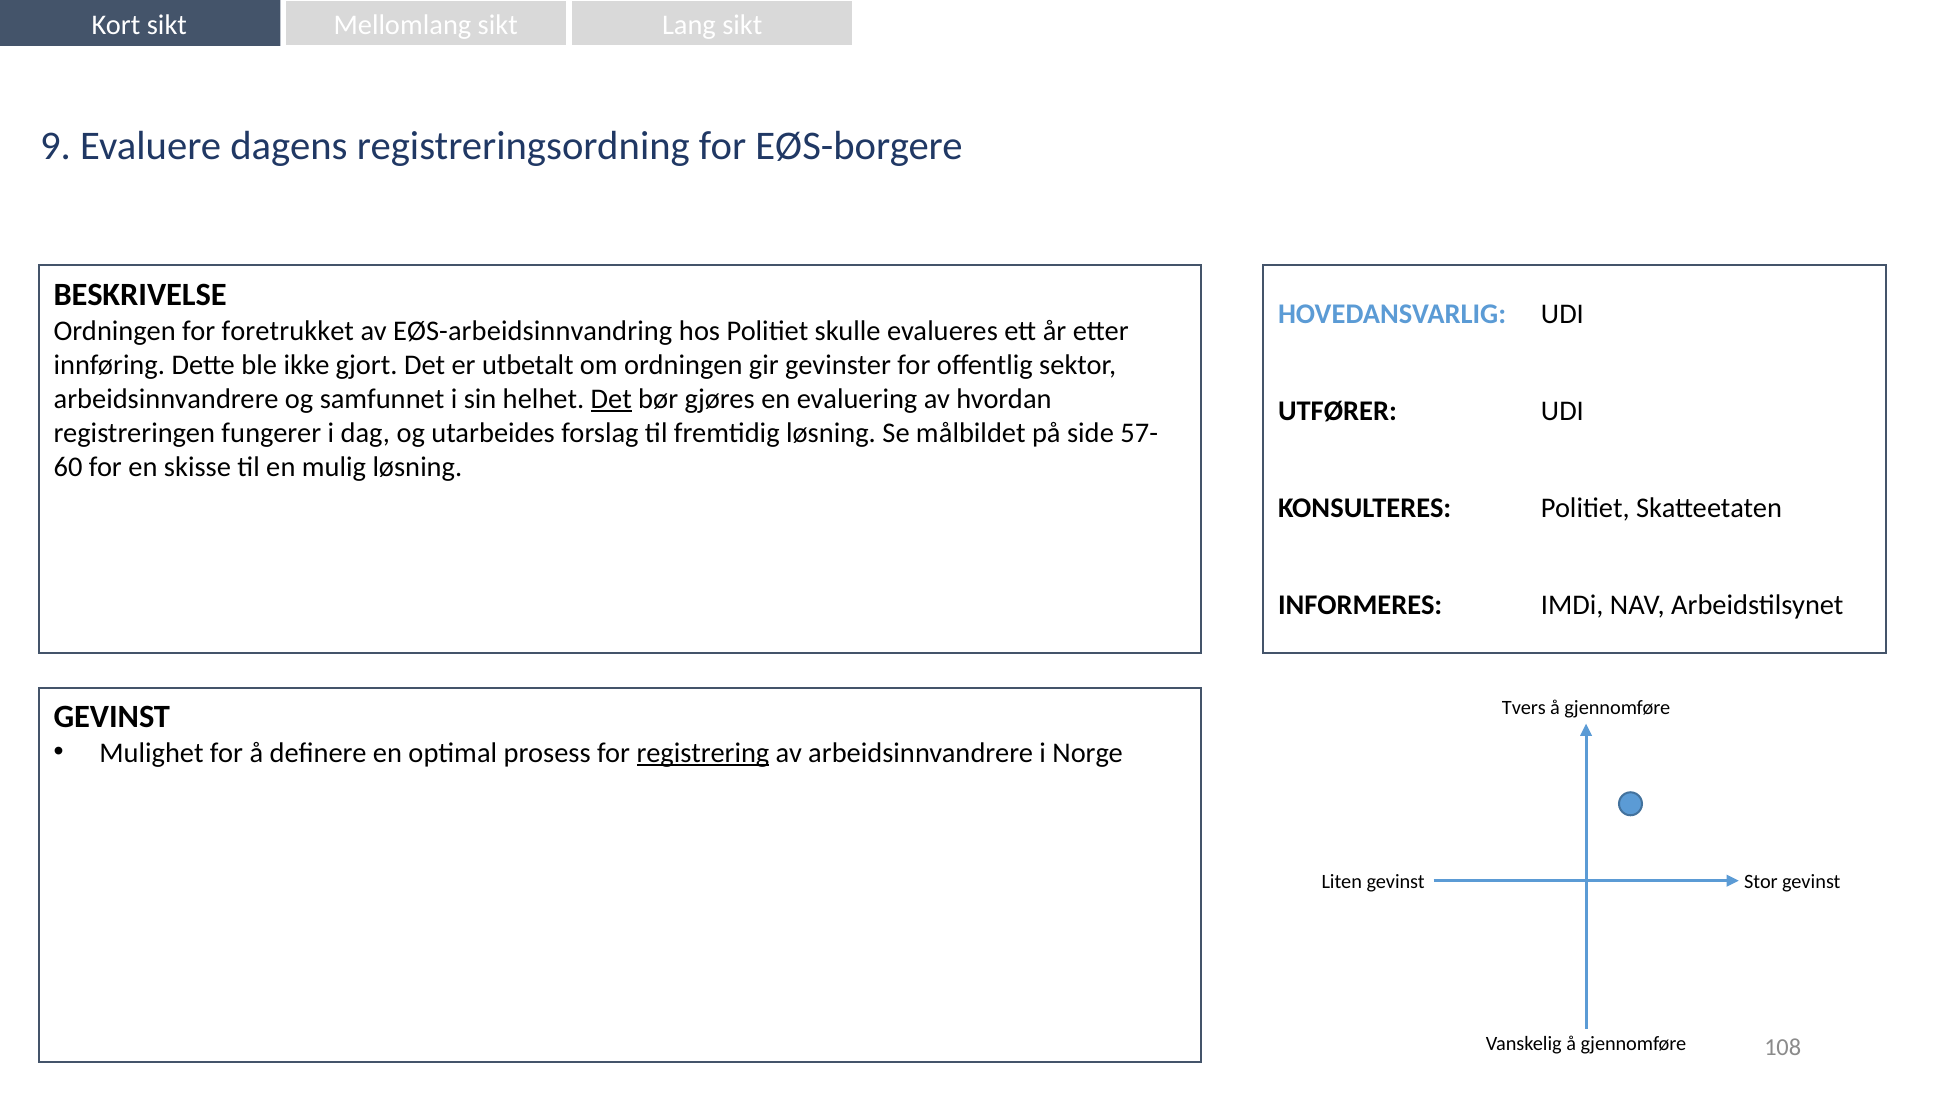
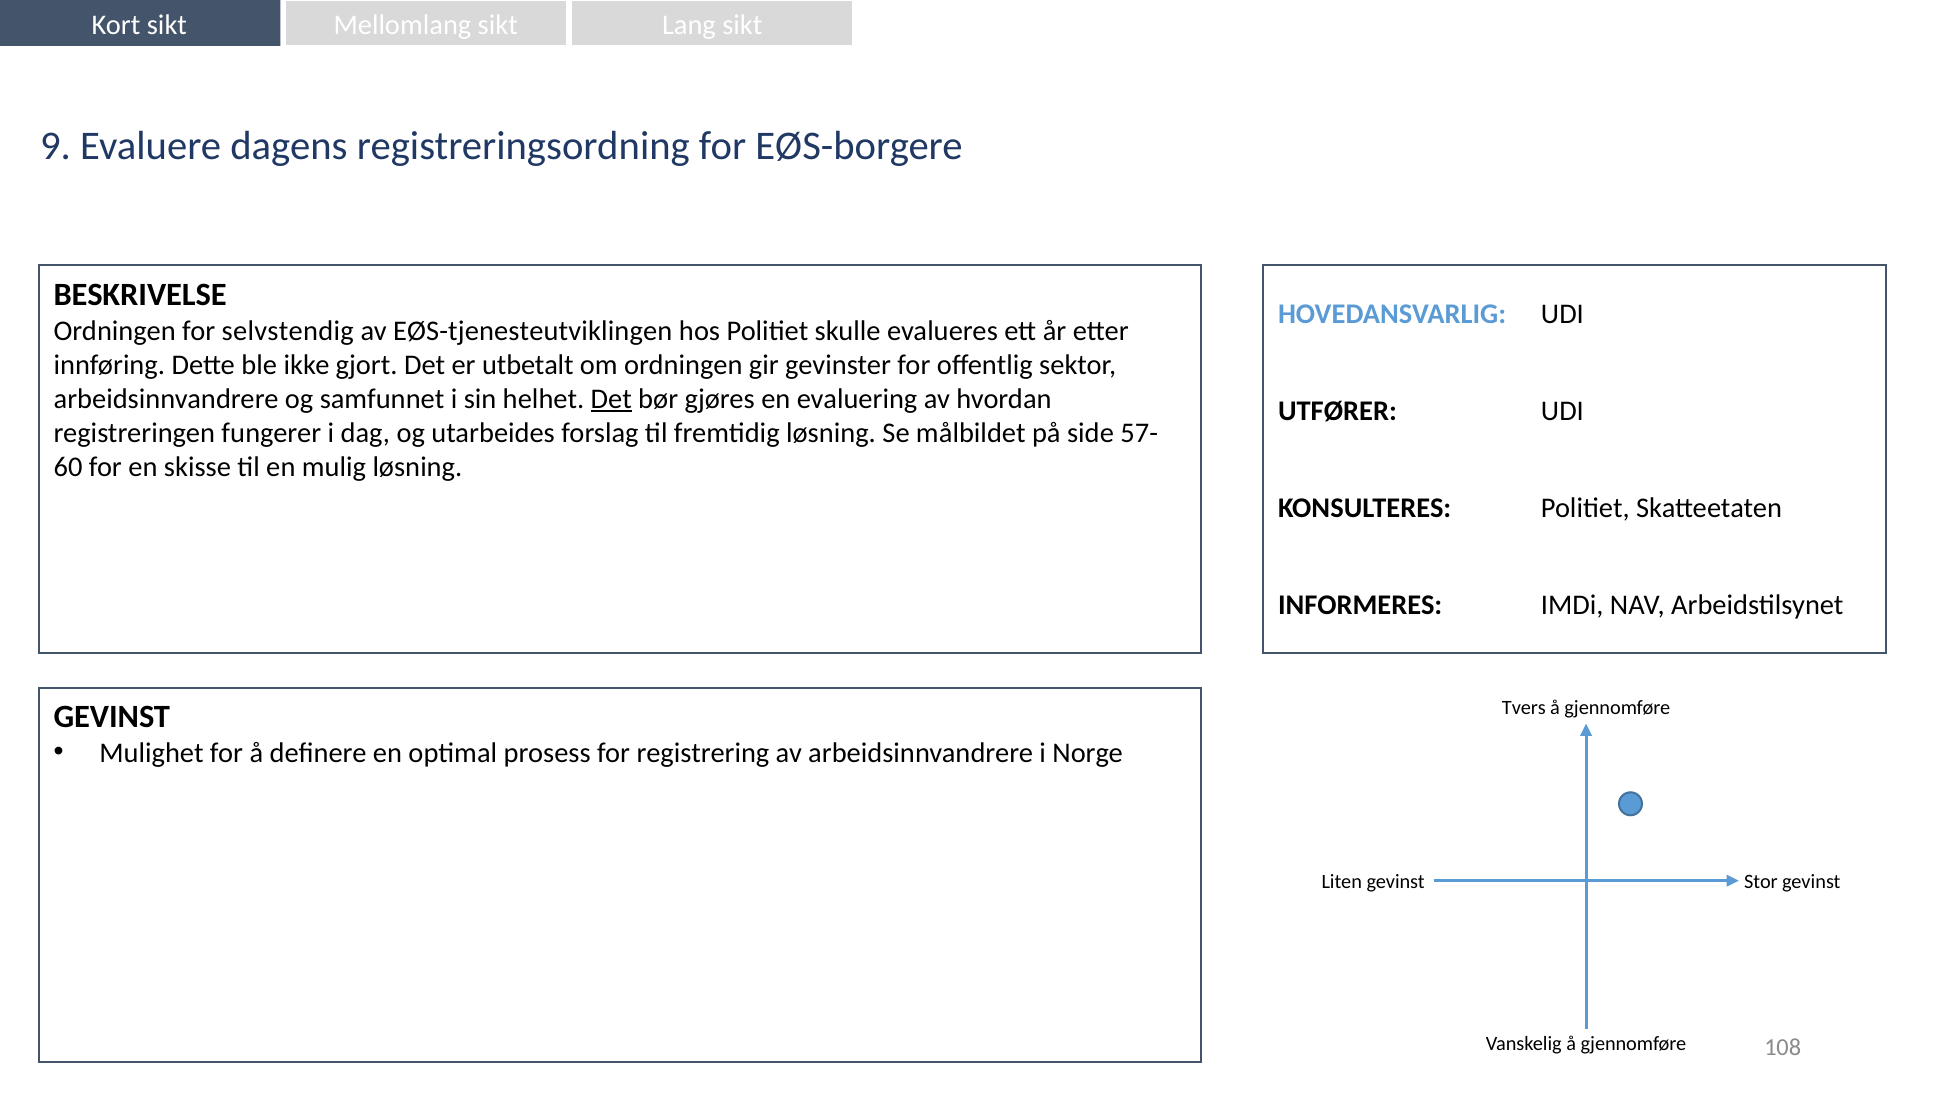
foretrukket: foretrukket -> selvstendig
EØS-arbeidsinnvandring: EØS-arbeidsinnvandring -> EØS-tjenesteutviklingen
registrering underline: present -> none
